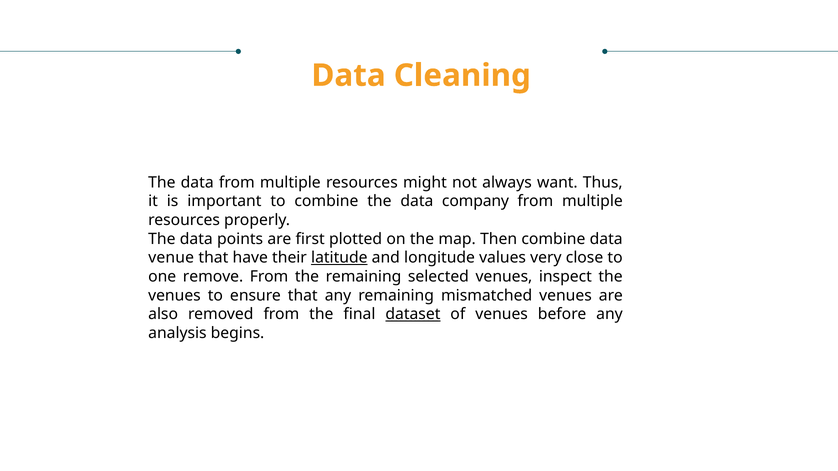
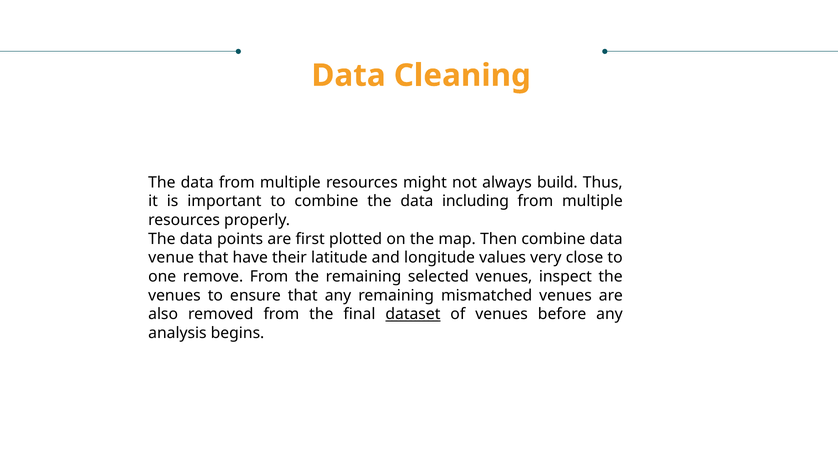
want: want -> build
company: company -> including
latitude underline: present -> none
